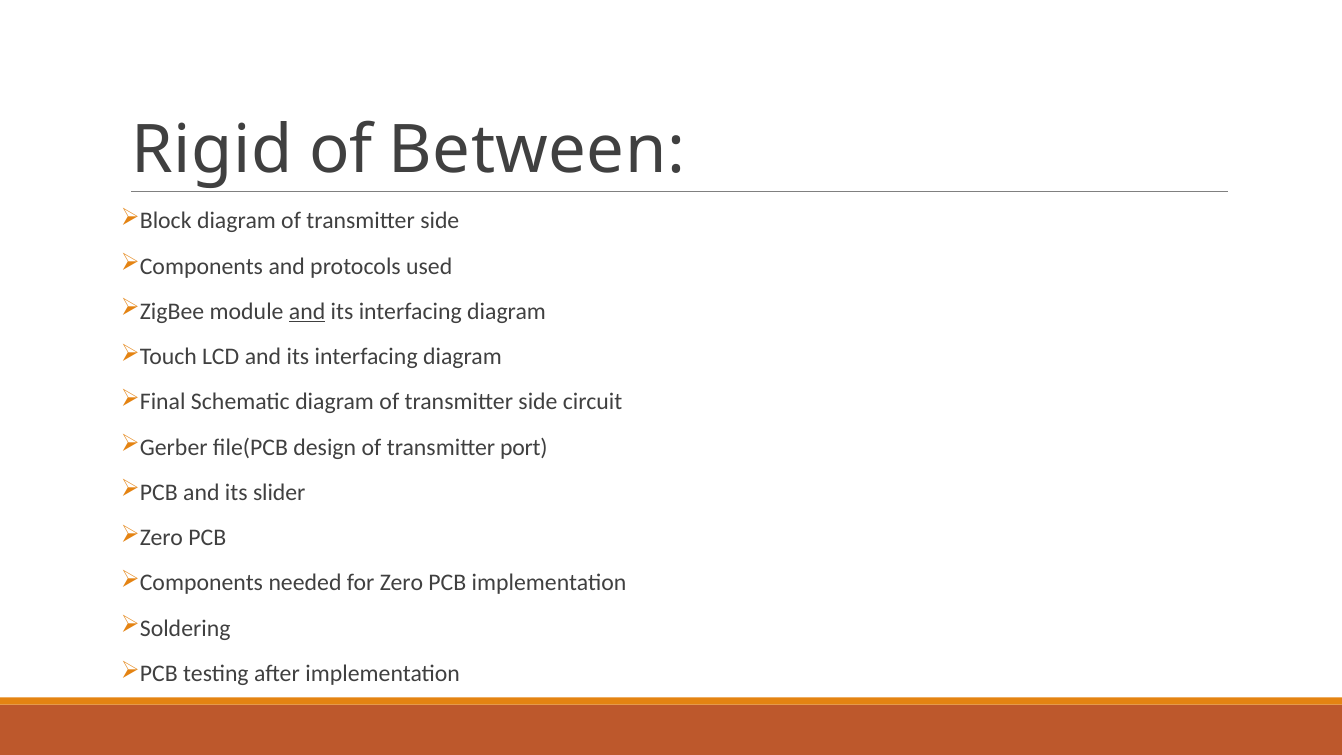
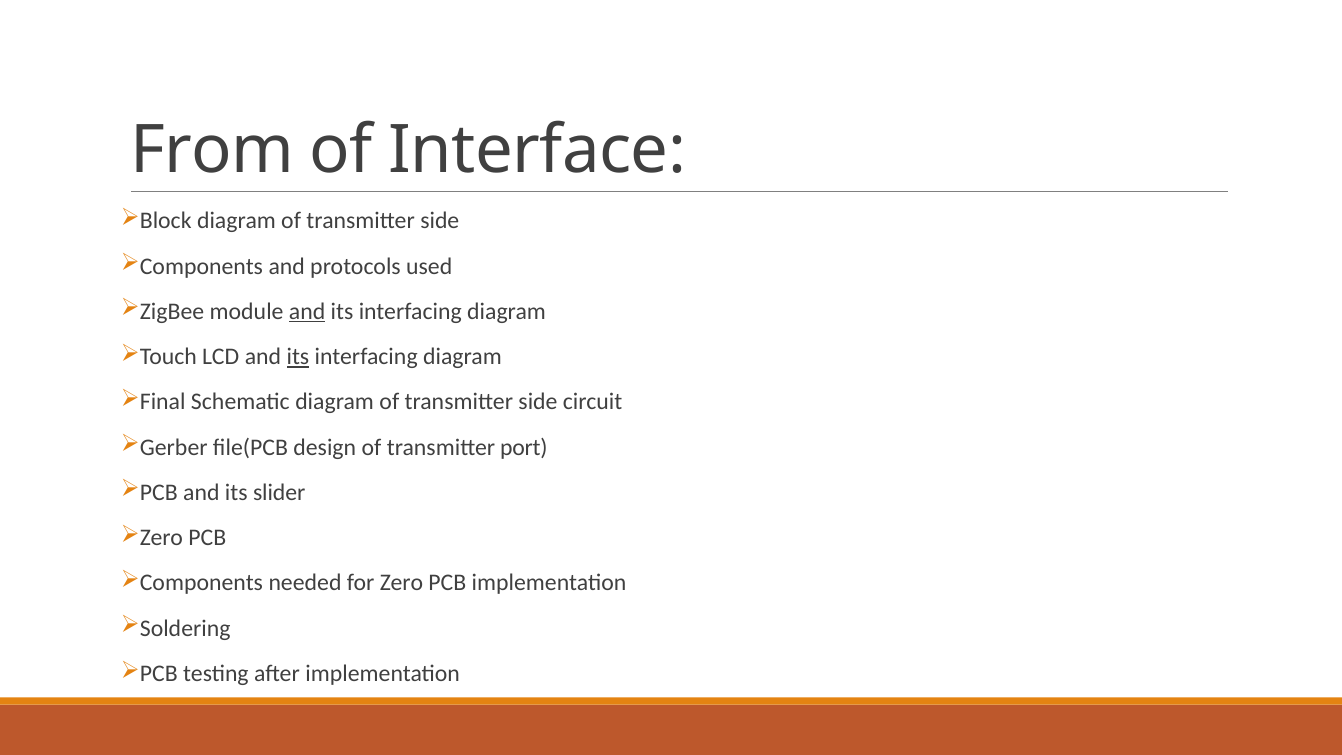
Rigid: Rigid -> From
Between: Between -> Interface
its at (298, 357) underline: none -> present
